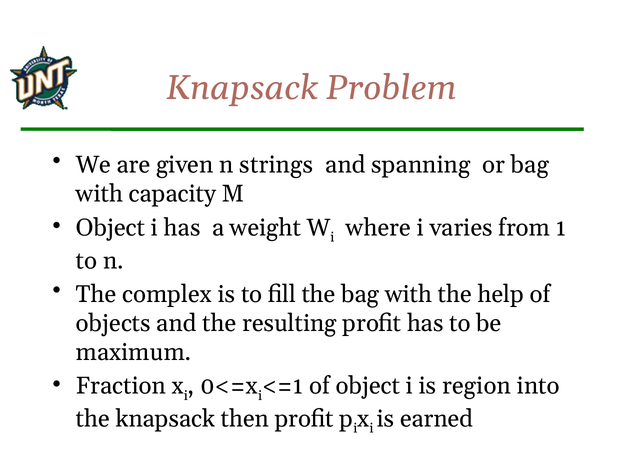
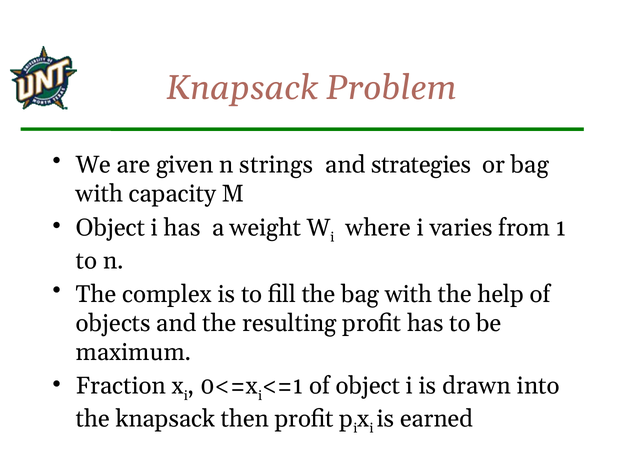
spanning: spanning -> strategies
region: region -> drawn
